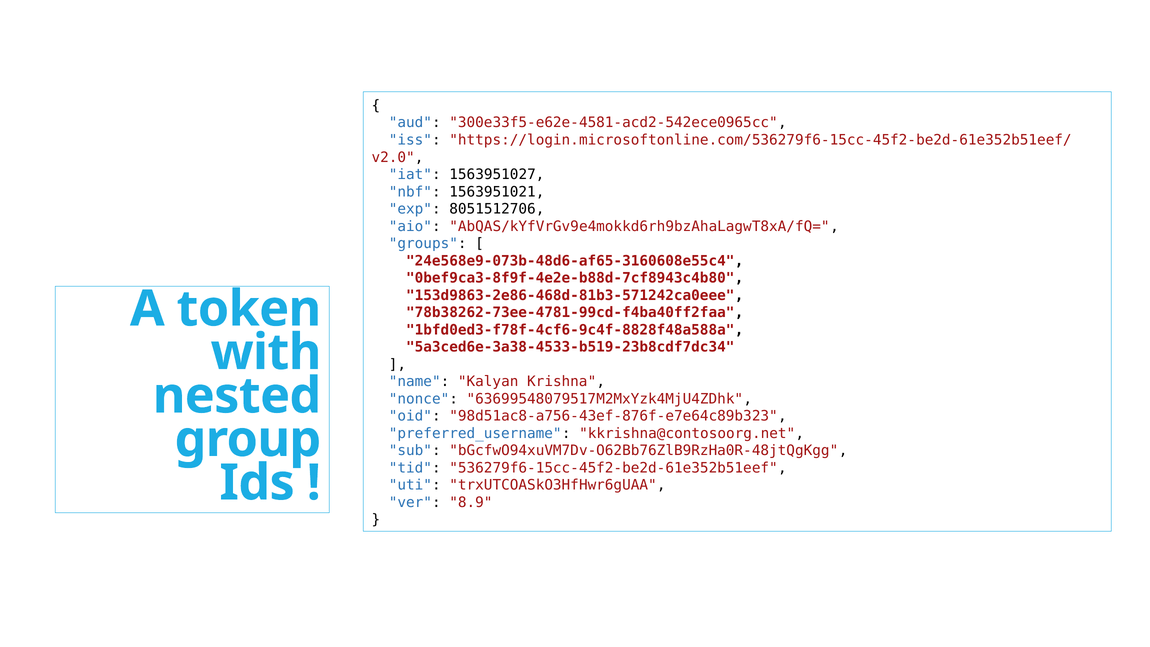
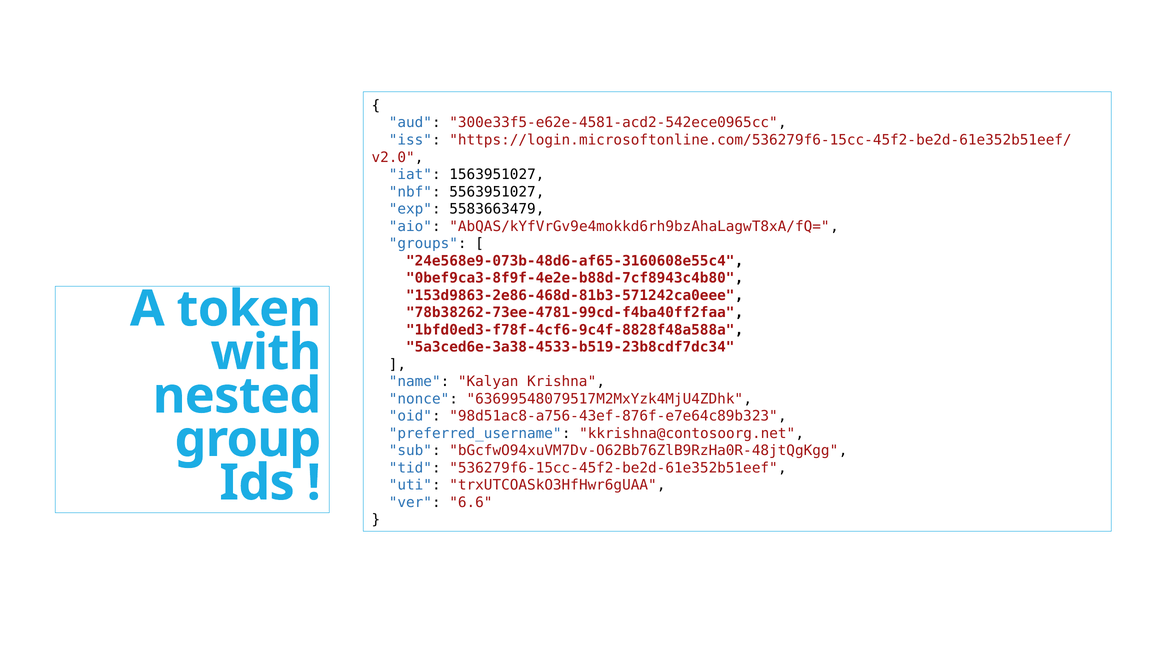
1563951021: 1563951021 -> 5563951027
8051512706: 8051512706 -> 5583663479
8.9: 8.9 -> 6.6
